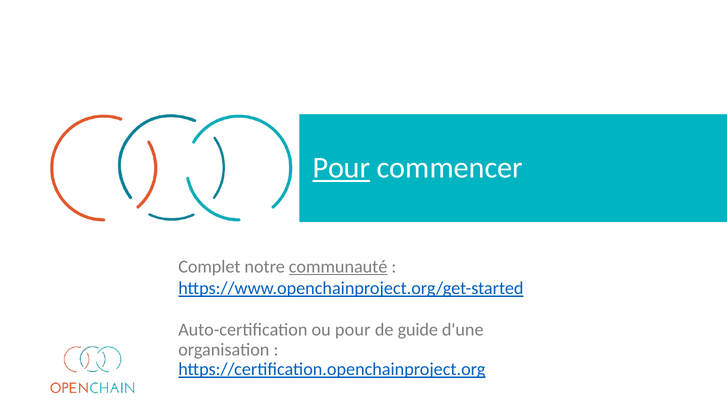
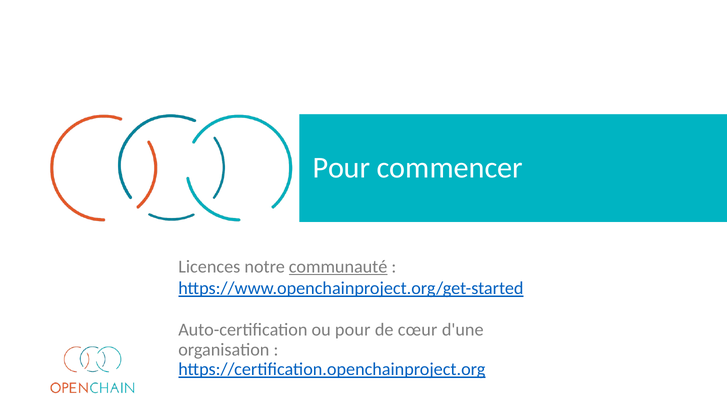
Pour at (341, 168) underline: present -> none
Complet: Complet -> Licences
guide: guide -> cœur
